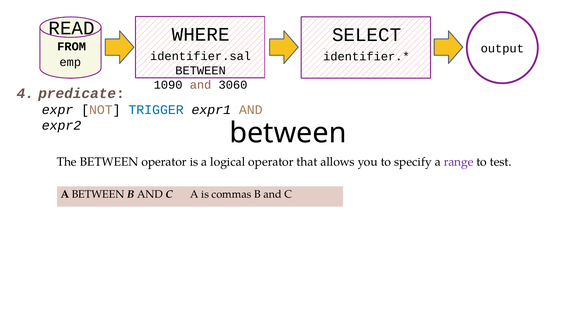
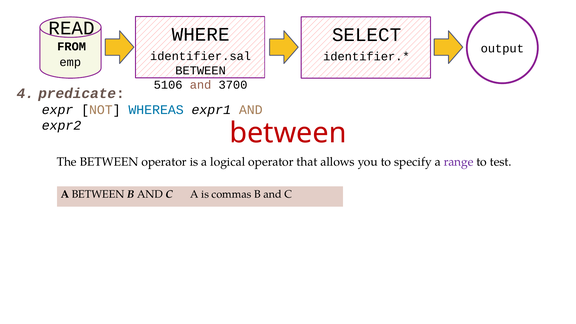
1090: 1090 -> 5106
3060: 3060 -> 3700
TRIGGER: TRIGGER -> WHEREAS
between at (288, 133) colour: black -> red
